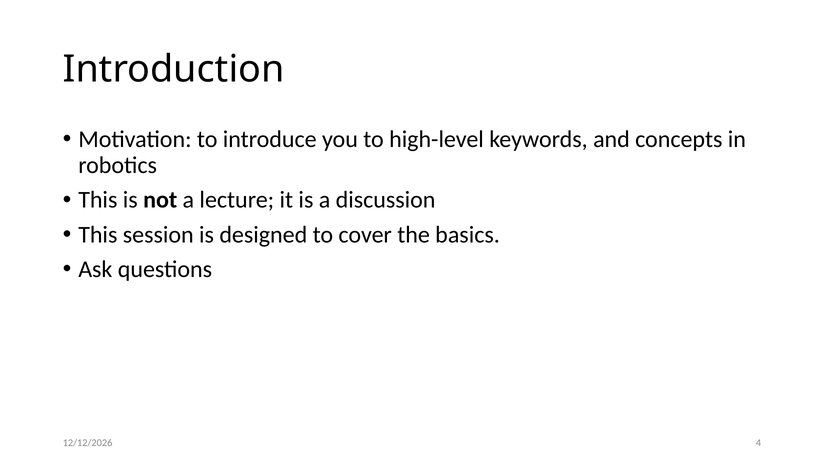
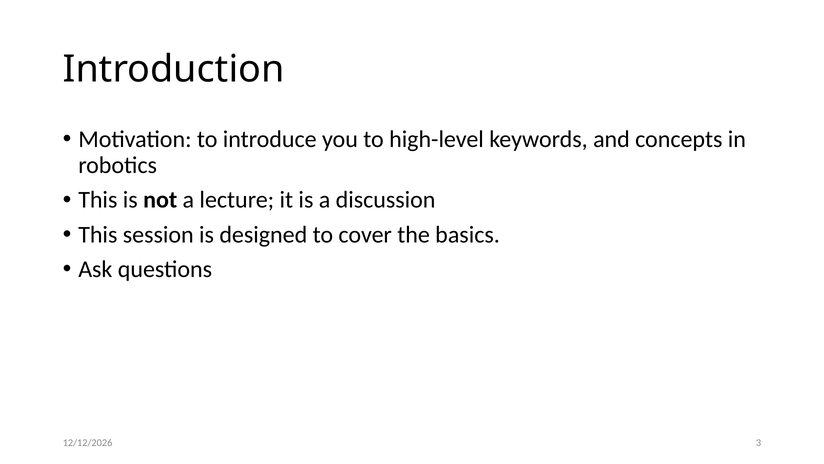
4: 4 -> 3
